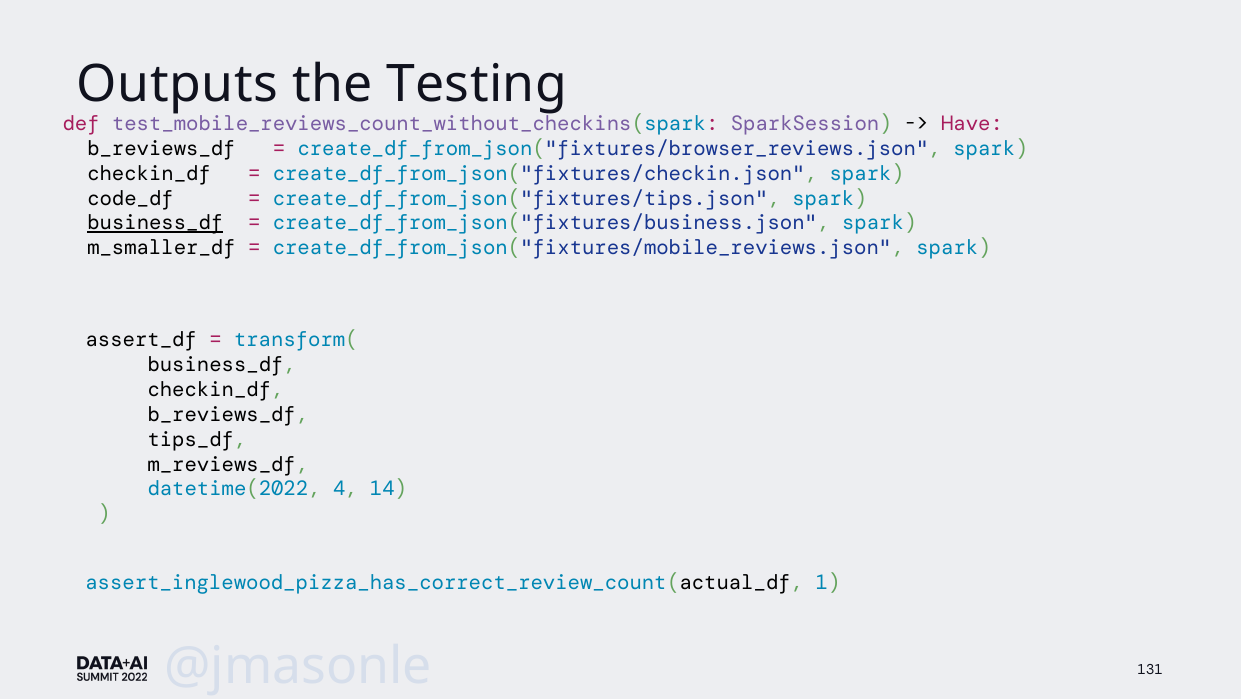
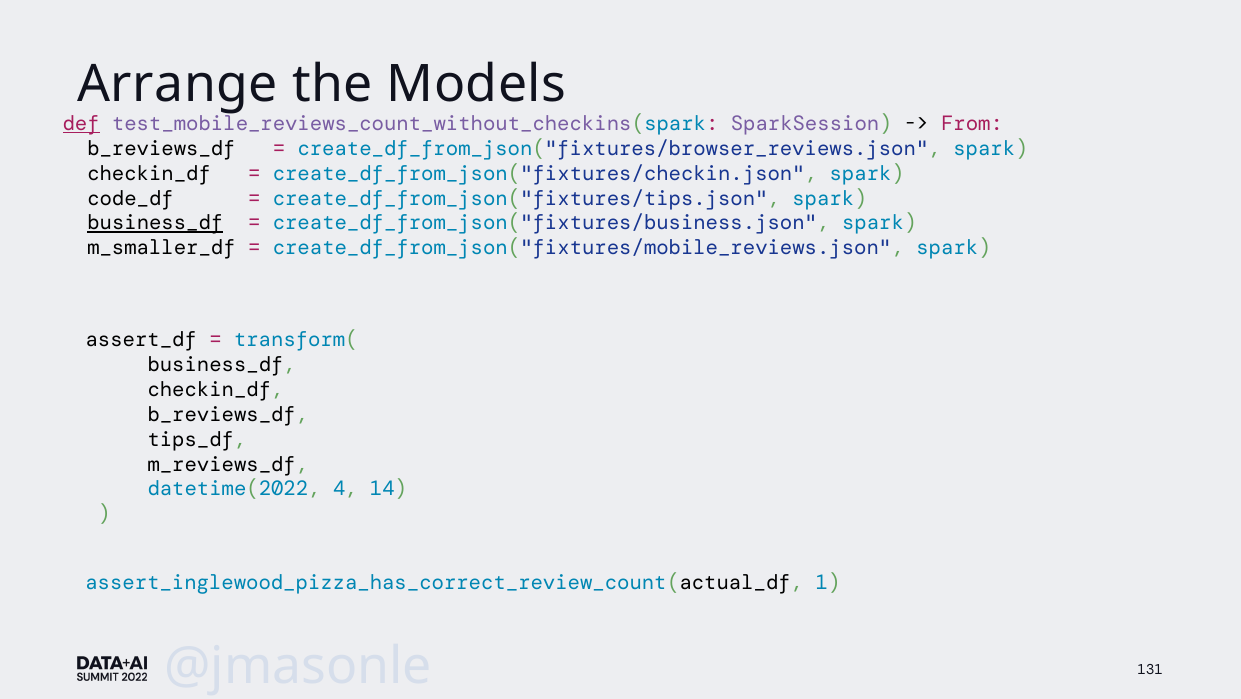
Outputs: Outputs -> Arrange
Testing: Testing -> Models
def underline: none -> present
Have: Have -> From
